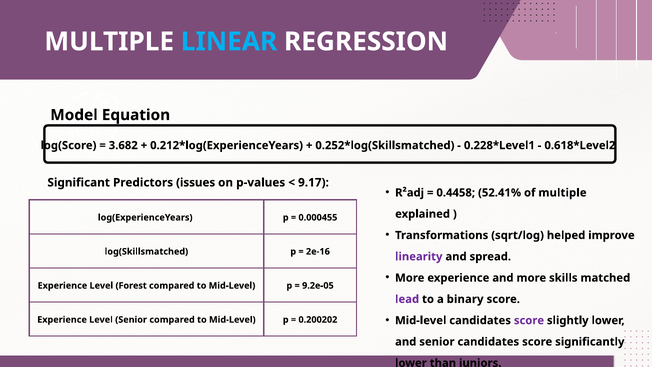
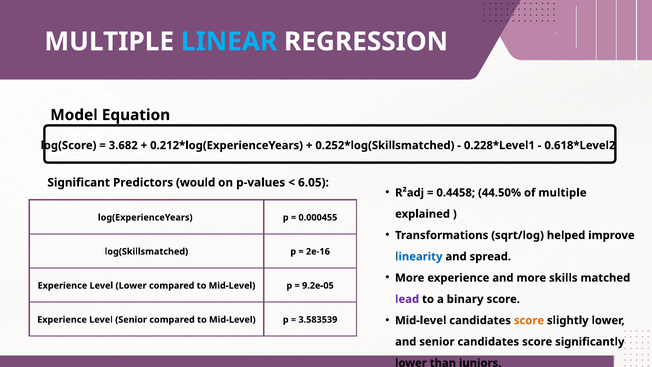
issues: issues -> would
9.17: 9.17 -> 6.05
52.41%: 52.41% -> 44.50%
linearity colour: purple -> blue
Level Forest: Forest -> Lower
score at (529, 320) colour: purple -> orange
0.200202: 0.200202 -> 3.583539
